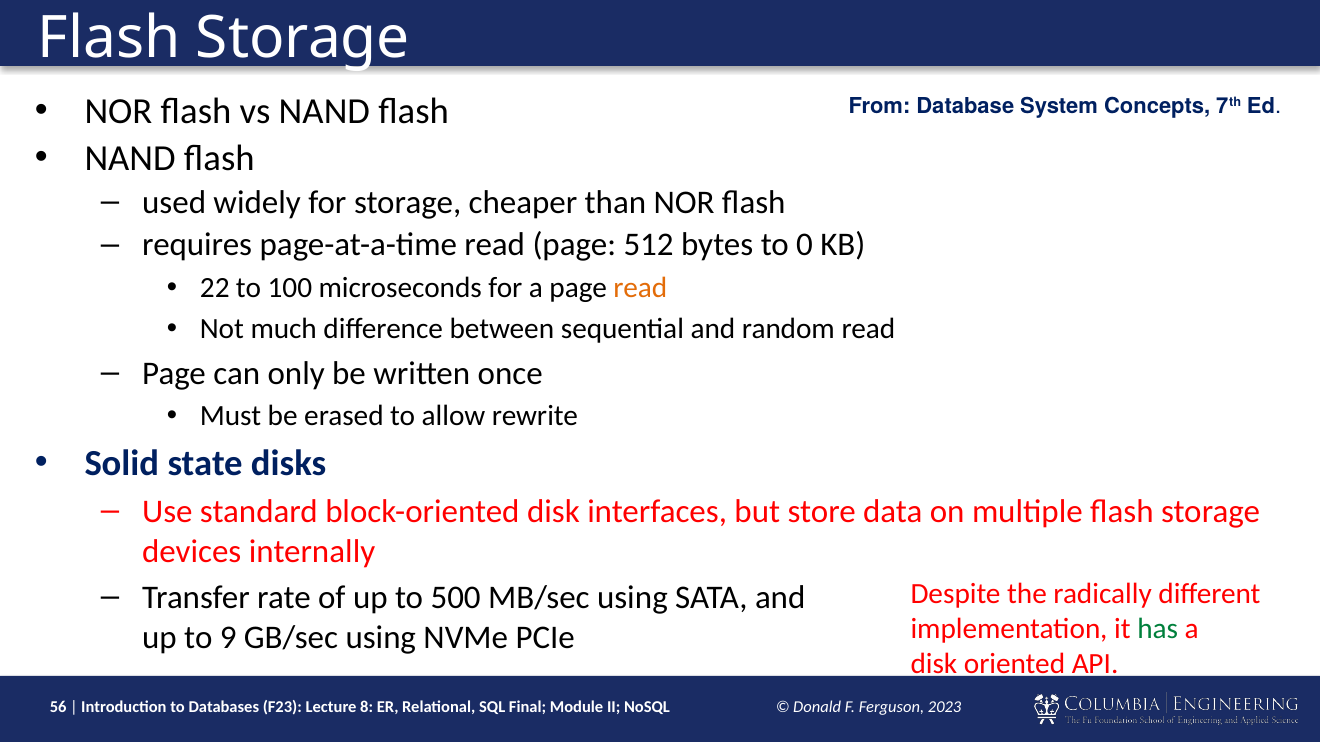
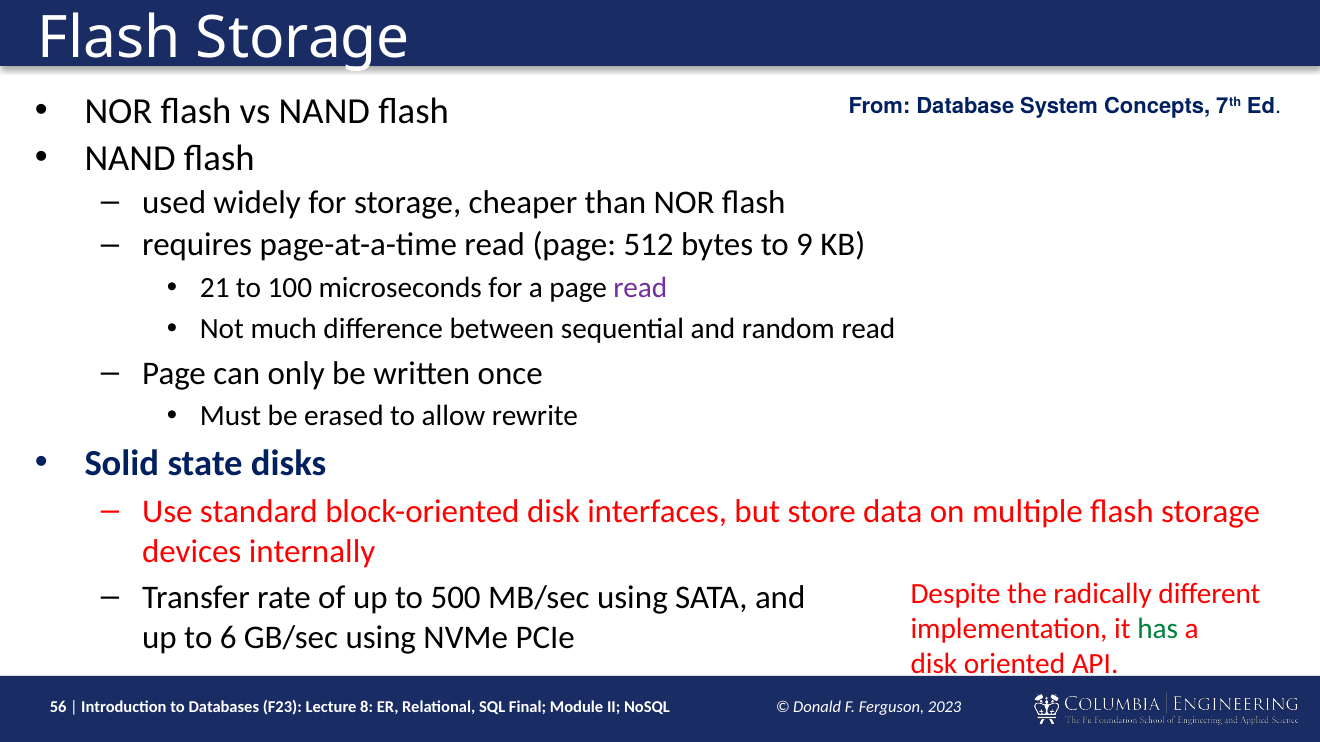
0: 0 -> 9
22: 22 -> 21
read at (640, 288) colour: orange -> purple
9: 9 -> 6
